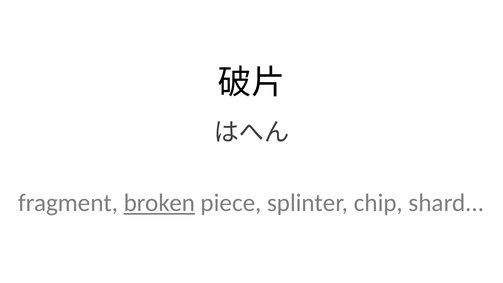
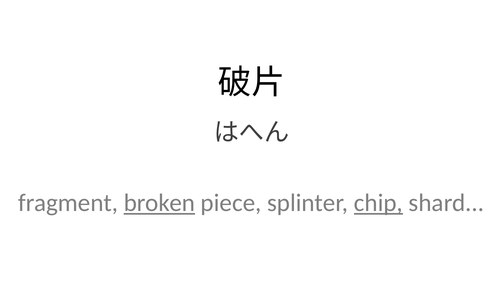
chip underline: none -> present
